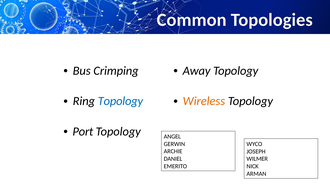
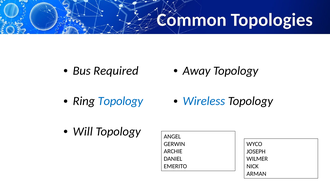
Crimping: Crimping -> Required
Wireless colour: orange -> blue
Port: Port -> Will
